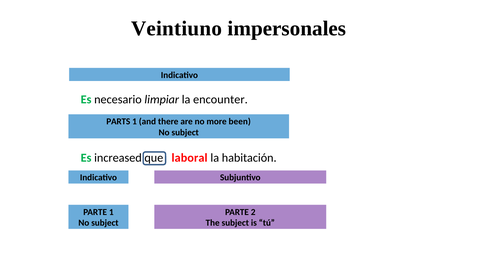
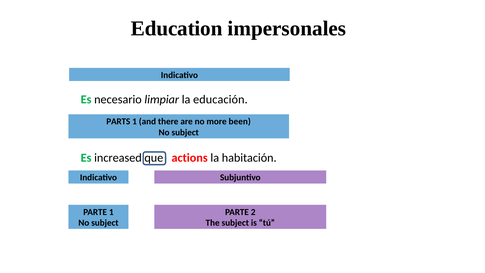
Veintiuno: Veintiuno -> Education
encounter: encounter -> educación
laboral: laboral -> actions
